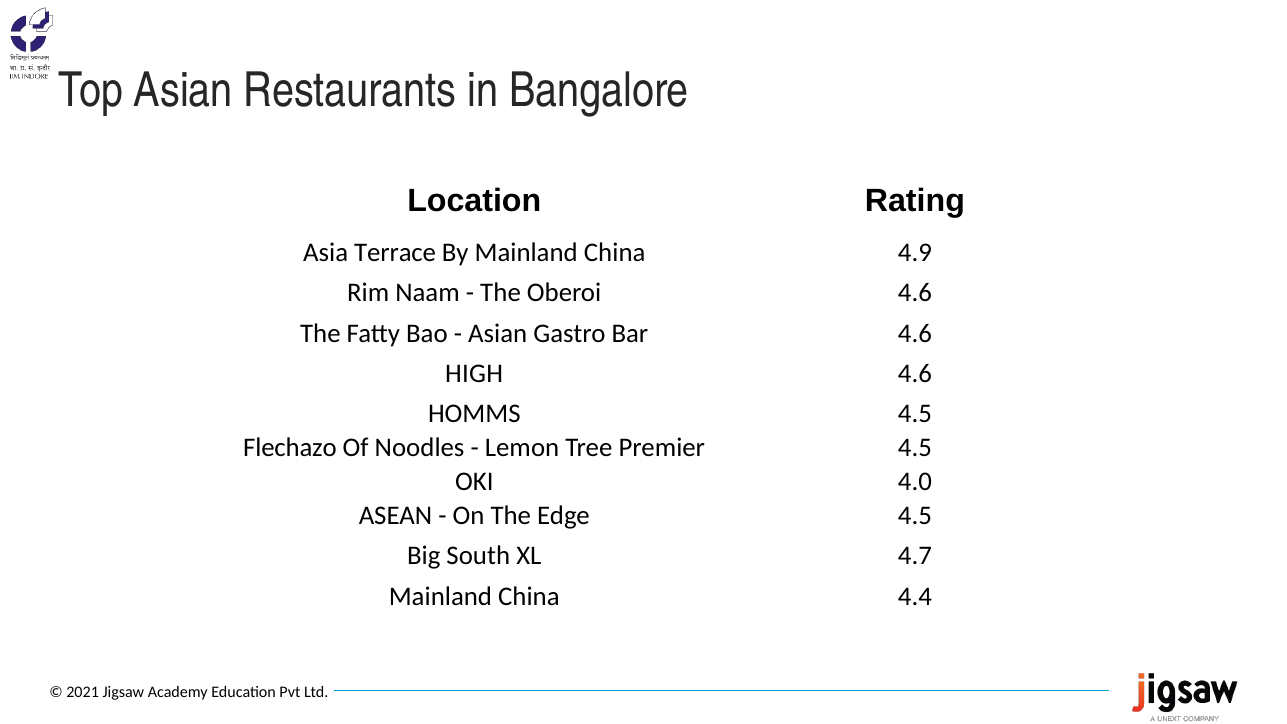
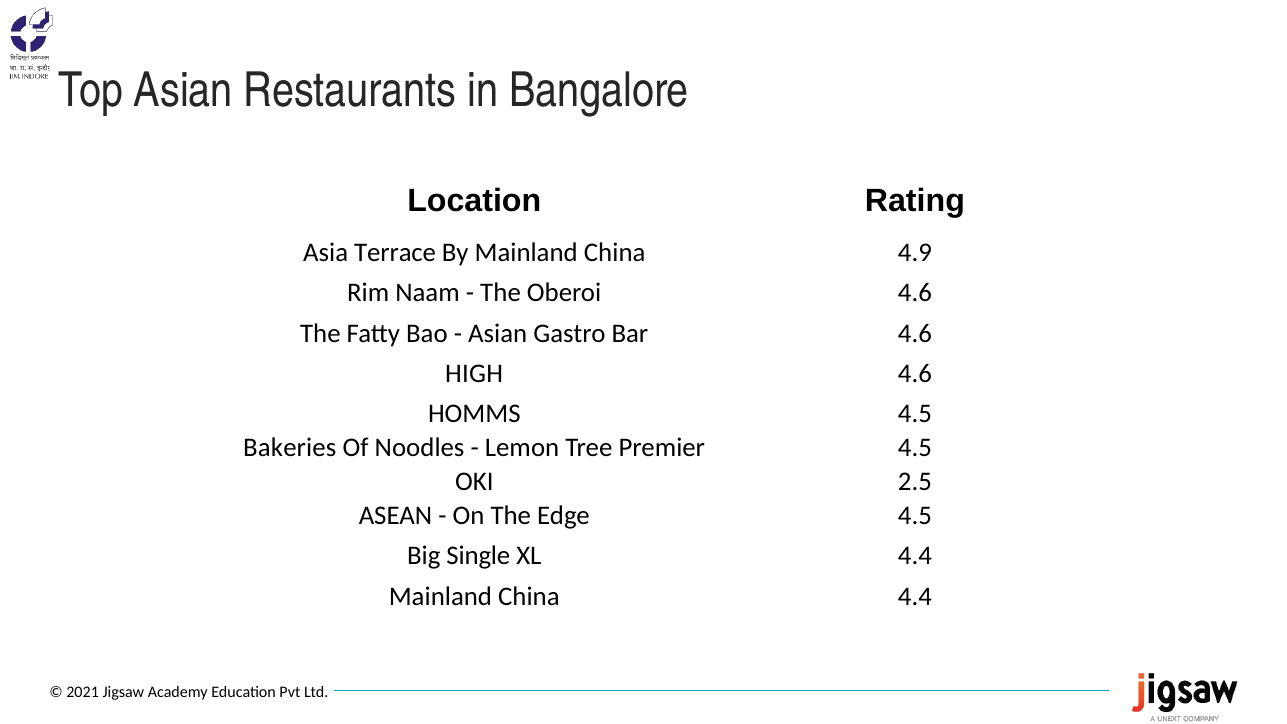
Flechazo: Flechazo -> Bakeries
4.0: 4.0 -> 2.5
South: South -> Single
XL 4.7: 4.7 -> 4.4
